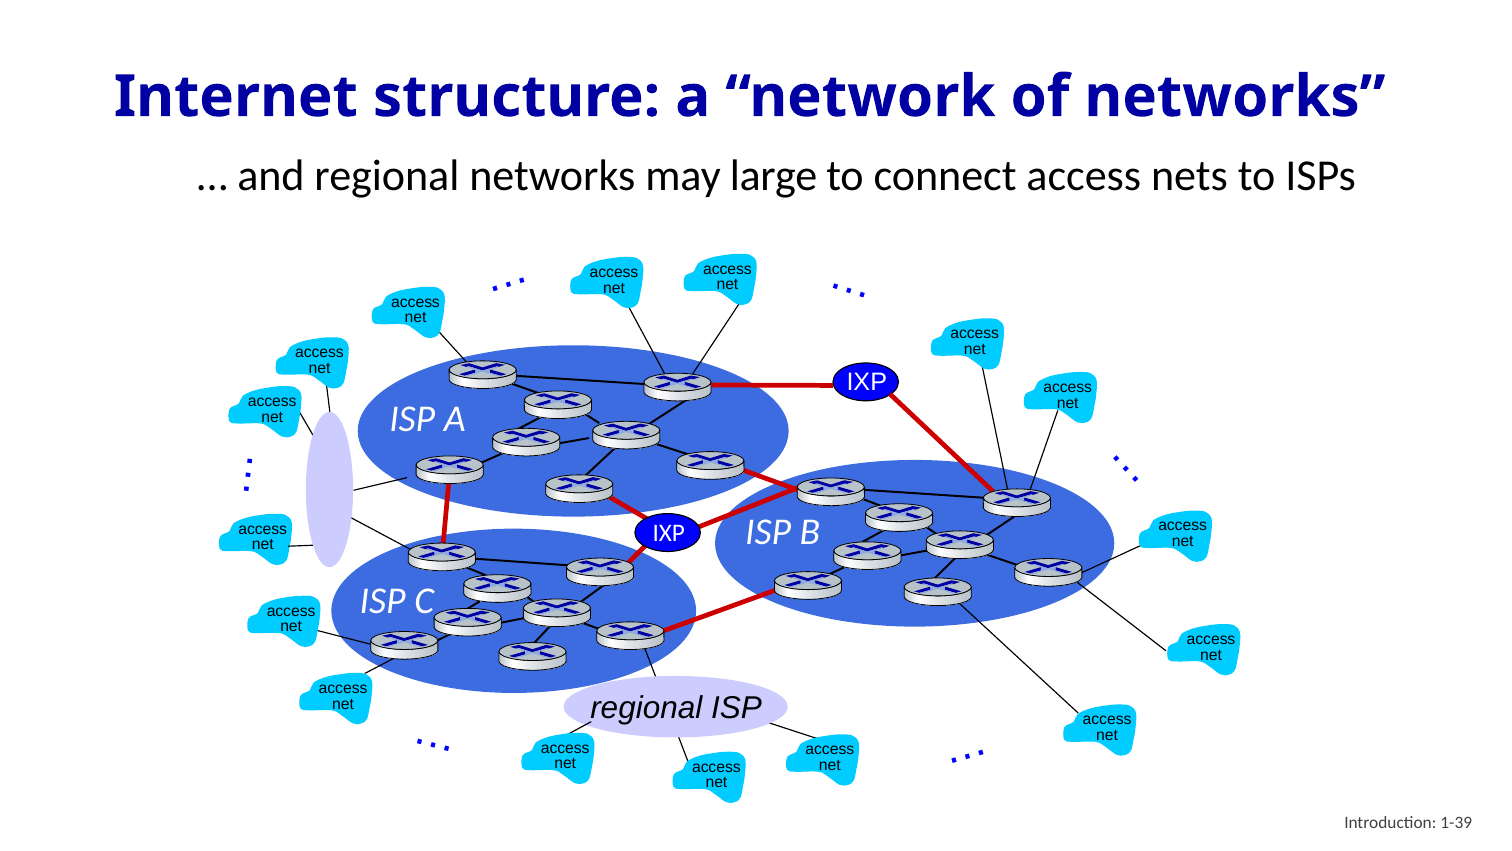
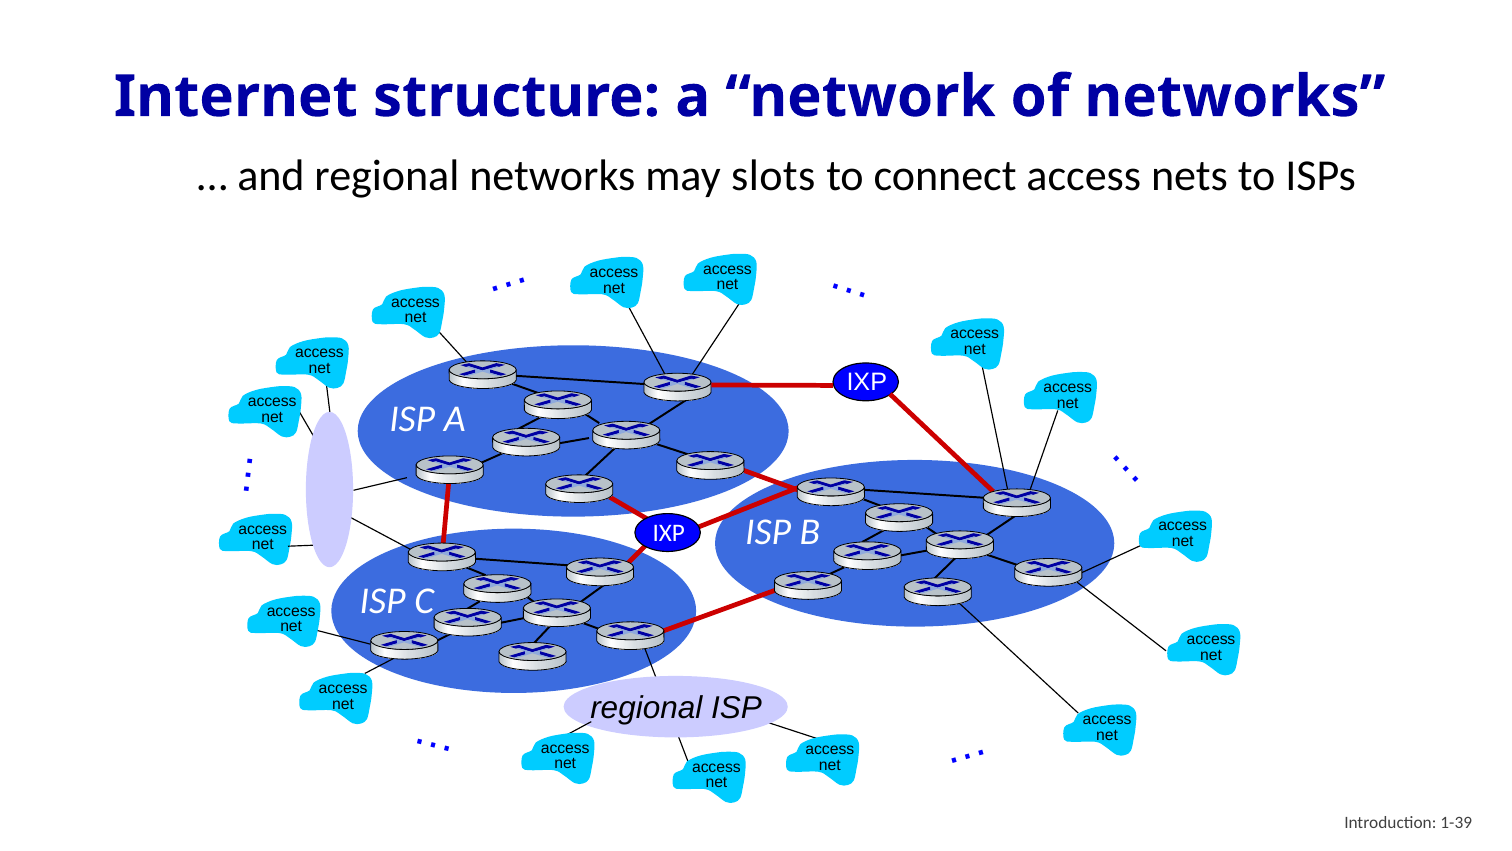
large: large -> slots
